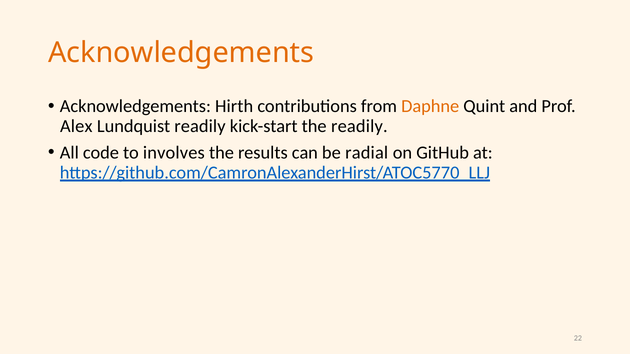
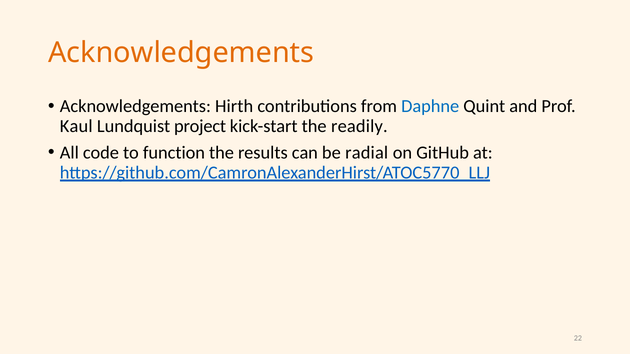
Daphne colour: orange -> blue
Alex: Alex -> Kaul
Lundquist readily: readily -> project
involves: involves -> function
